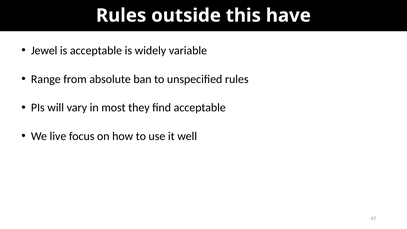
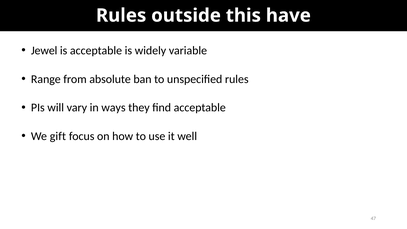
most: most -> ways
live: live -> gift
